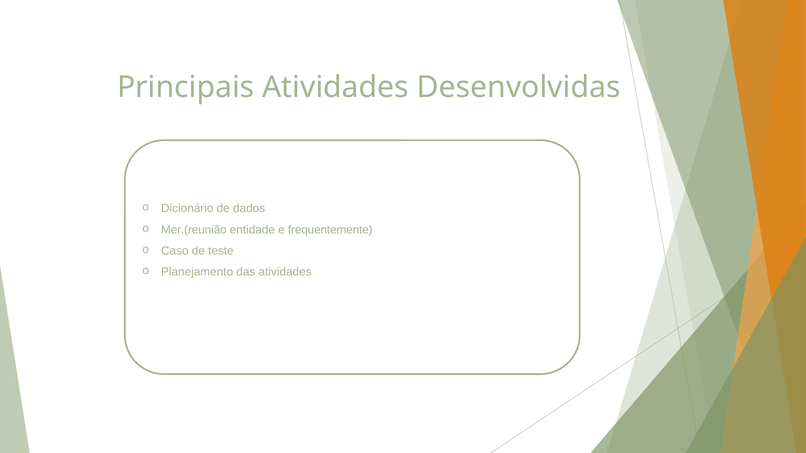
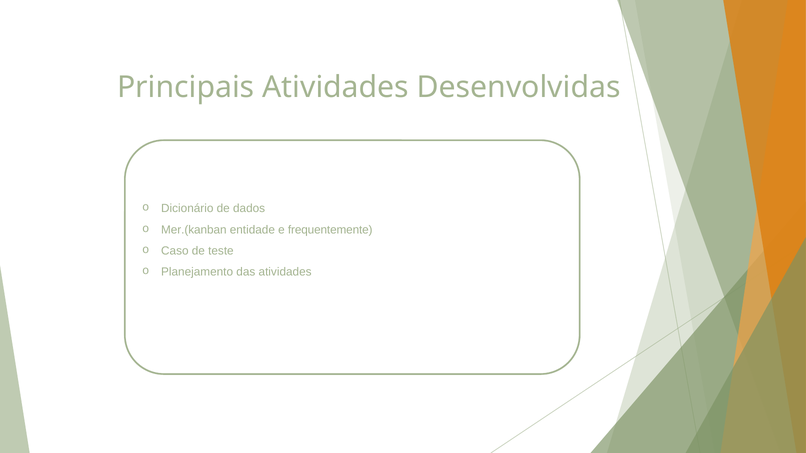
Mer.(reunião: Mer.(reunião -> Mer.(kanban
